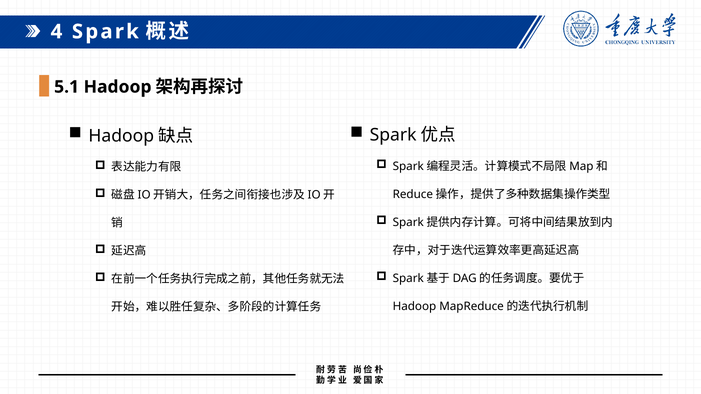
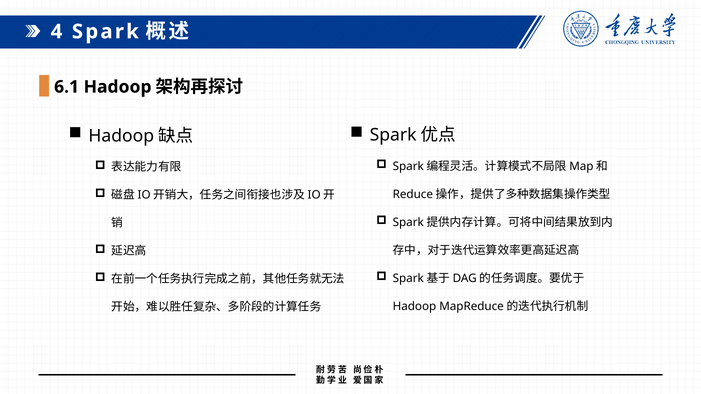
5.1: 5.1 -> 6.1
